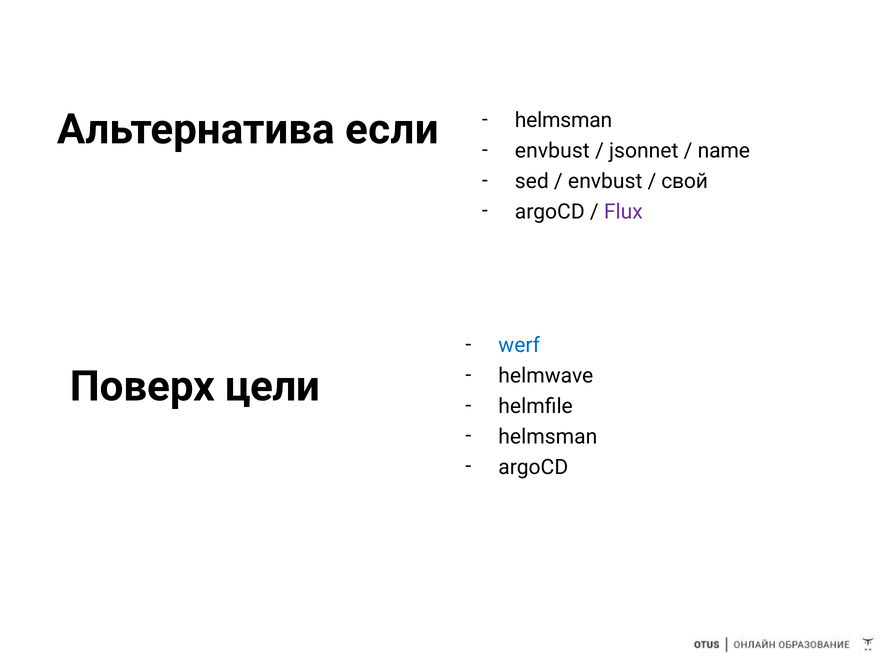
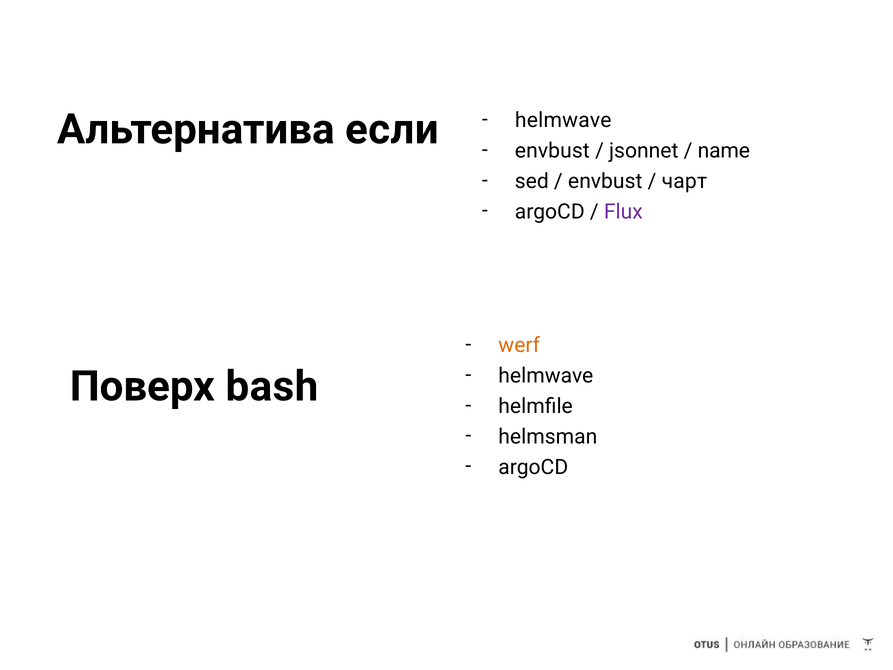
helmsman at (563, 120): helmsman -> helmwave
свой: свой -> чарт
werf colour: blue -> orange
цели: цели -> bash
